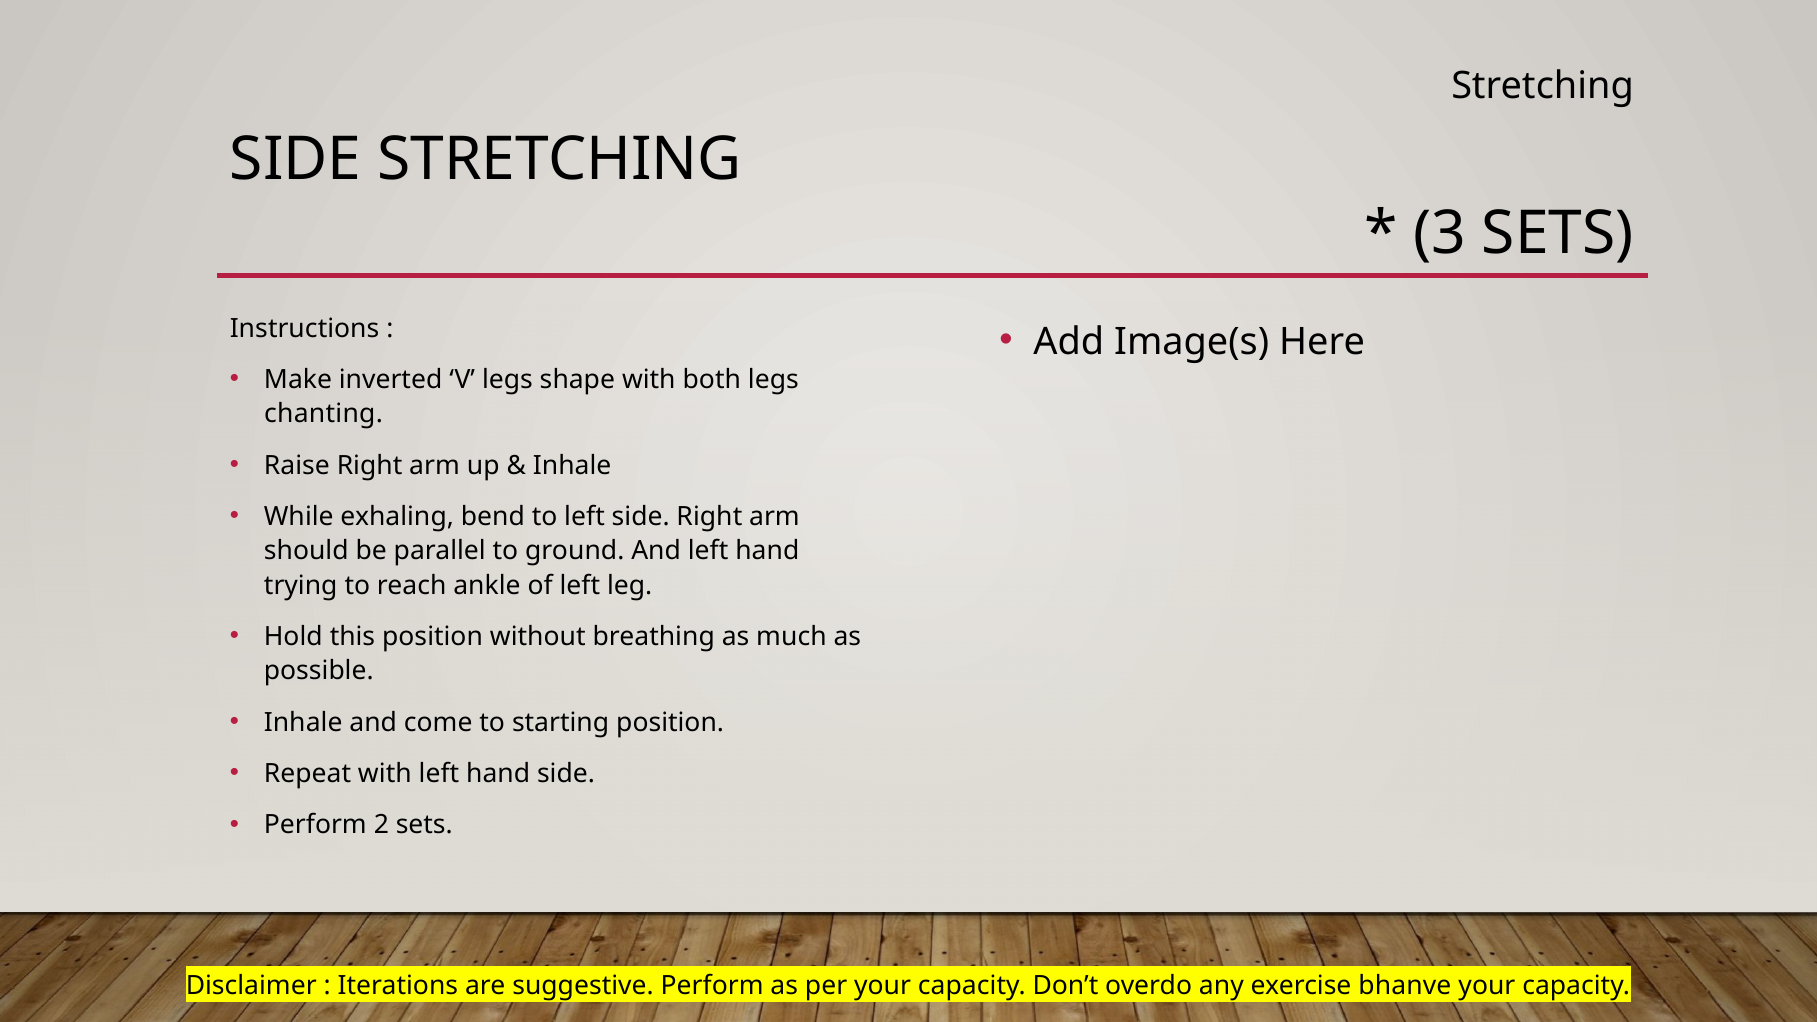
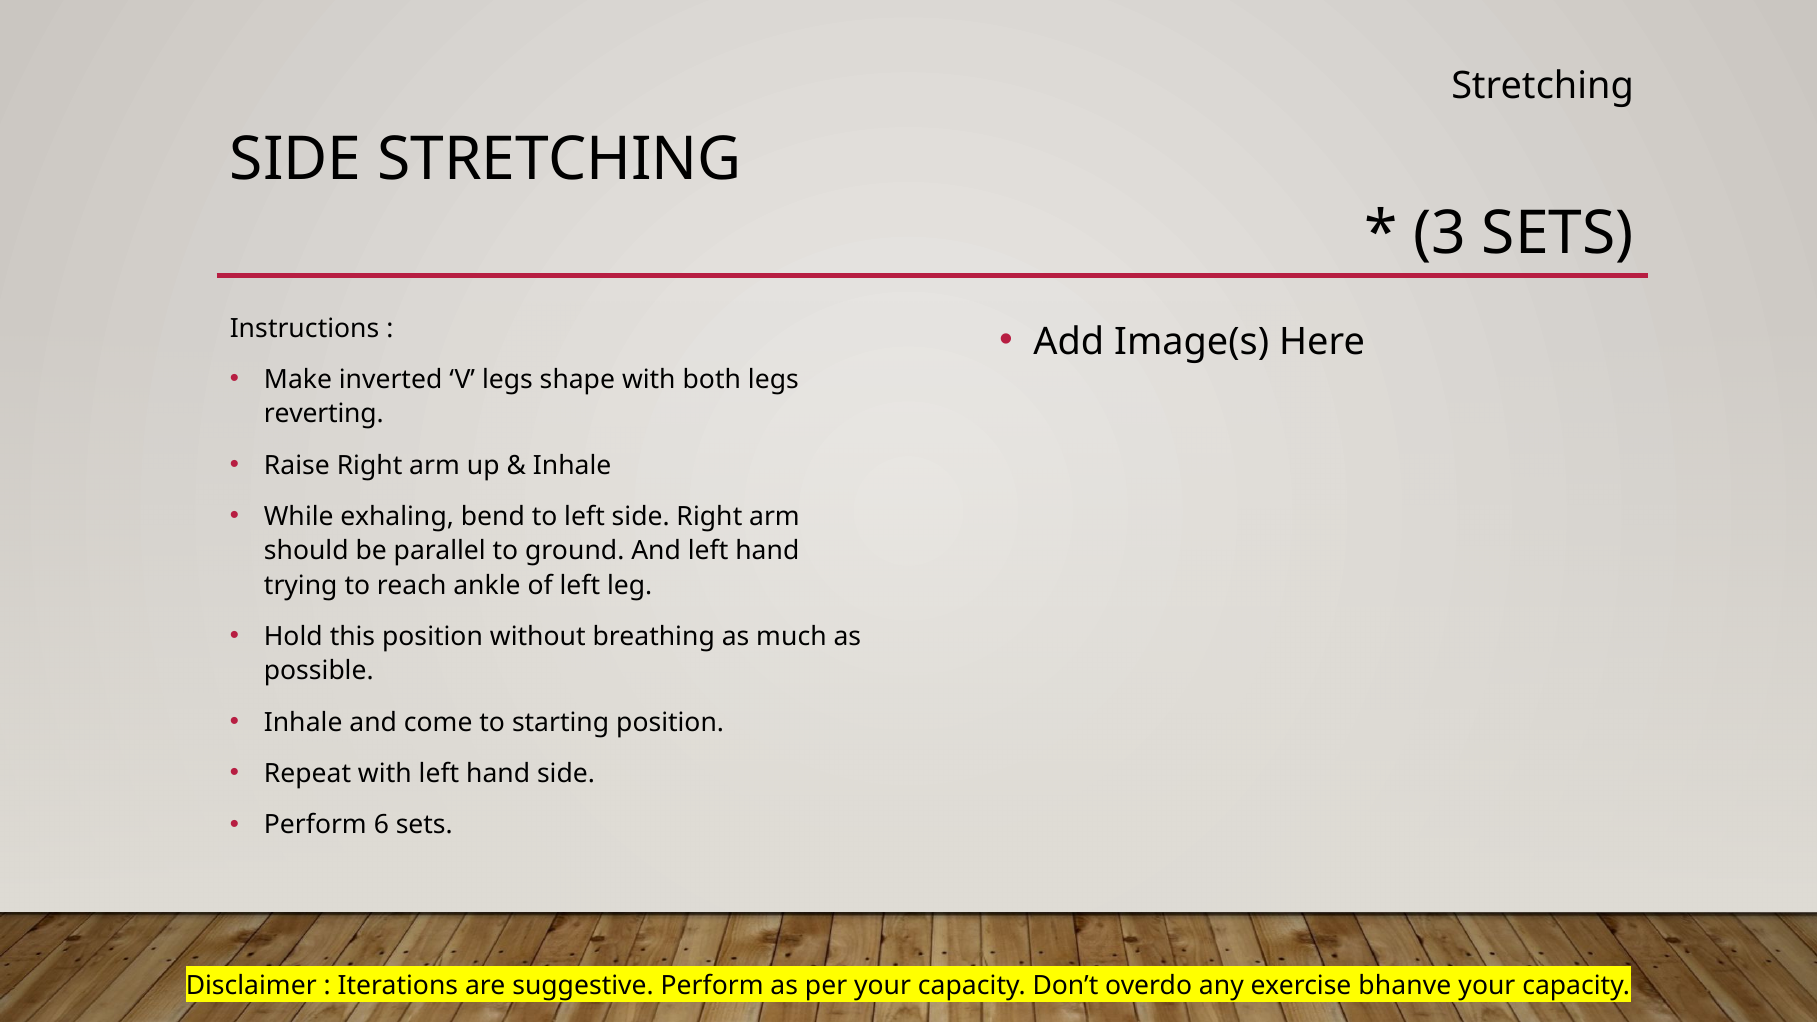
chanting: chanting -> reverting
2: 2 -> 6
